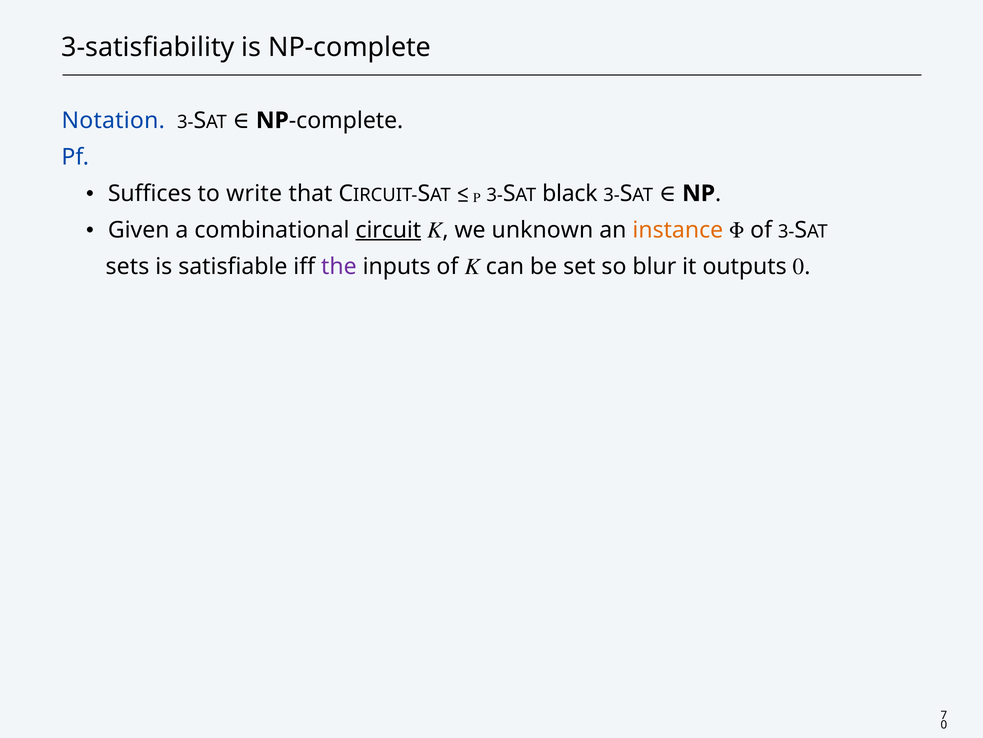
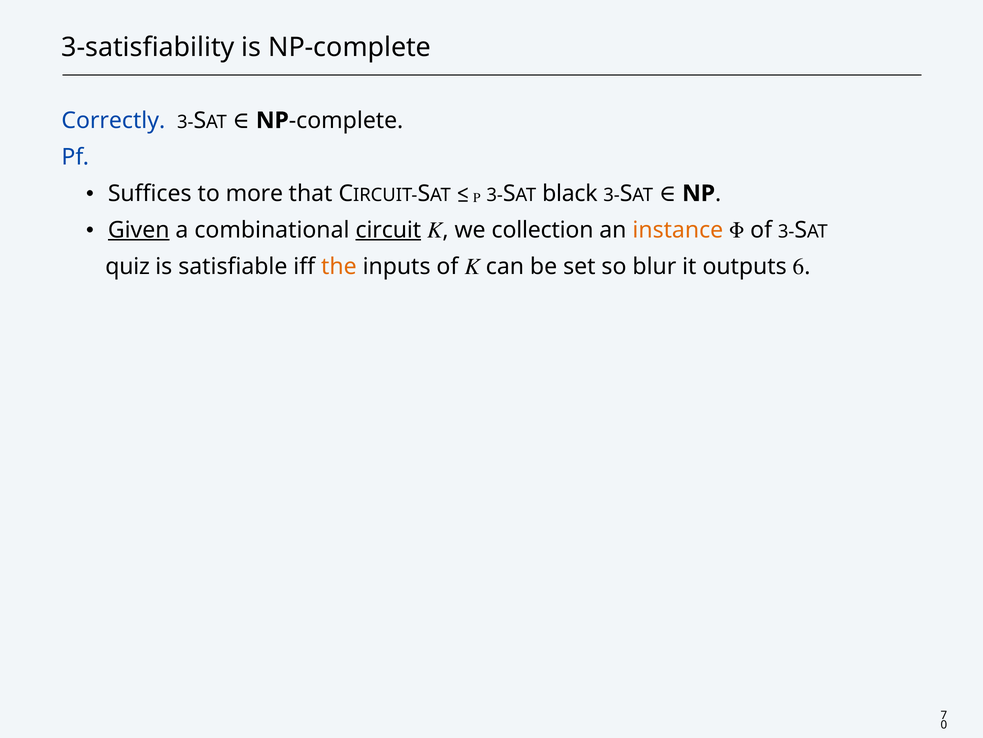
Notation: Notation -> Correctly
write: write -> more
Given underline: none -> present
unknown: unknown -> collection
sets: sets -> quiz
the colour: purple -> orange
outputs 0: 0 -> 6
